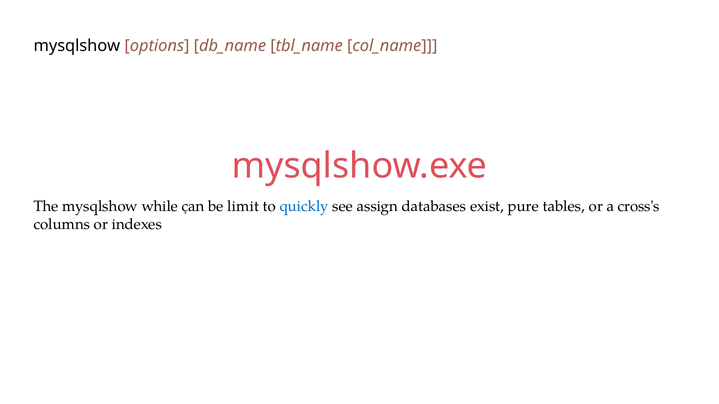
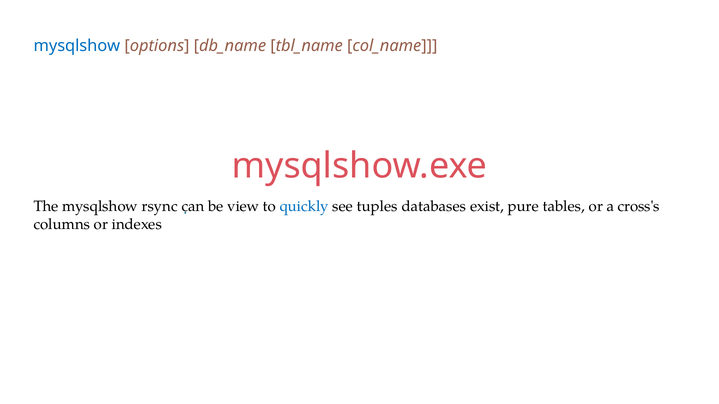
mysqlshow at (77, 46) colour: black -> blue
while: while -> rsync
limit: limit -> view
assign: assign -> tuples
